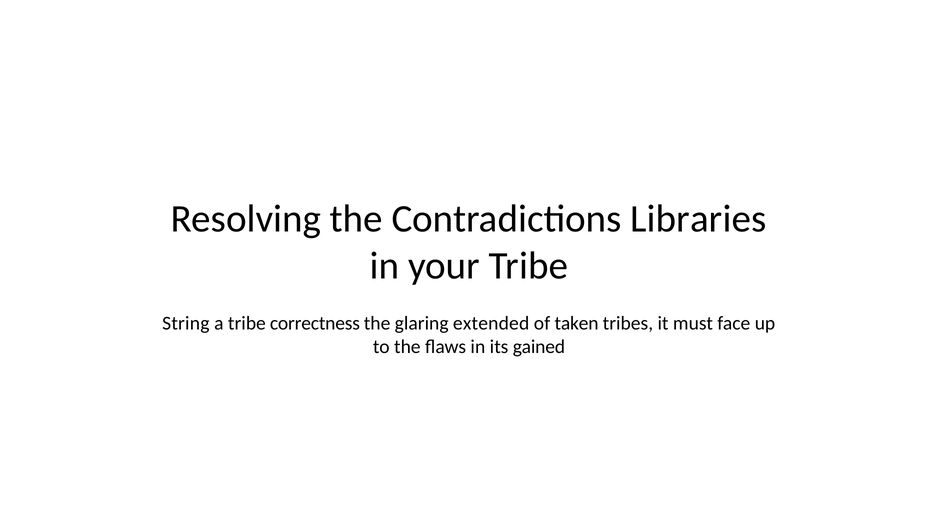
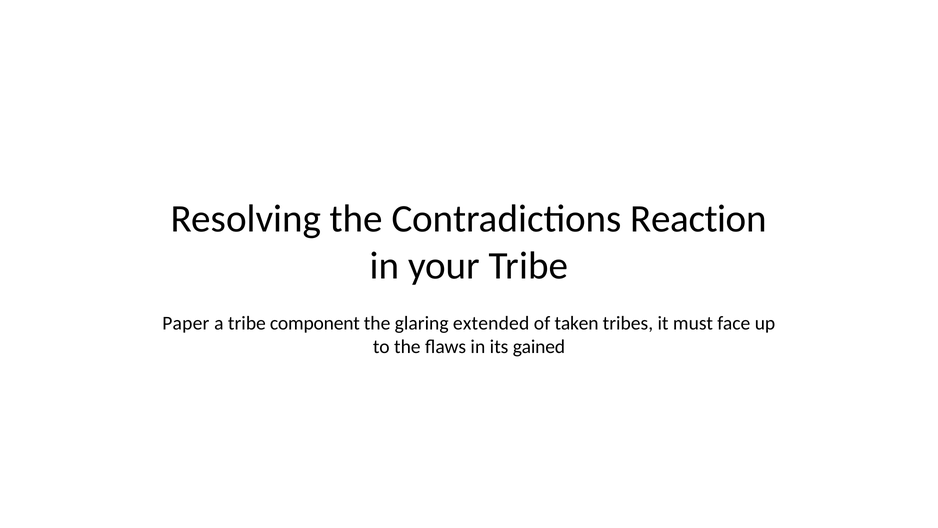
Libraries: Libraries -> Reaction
String: String -> Paper
correctness: correctness -> component
